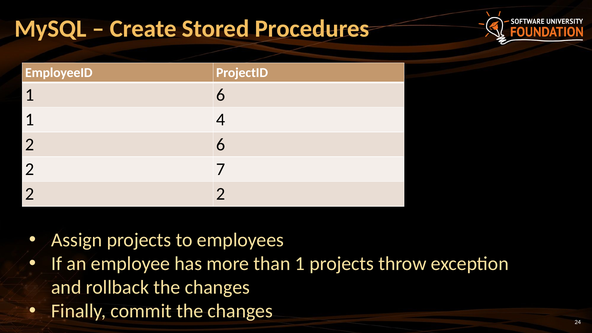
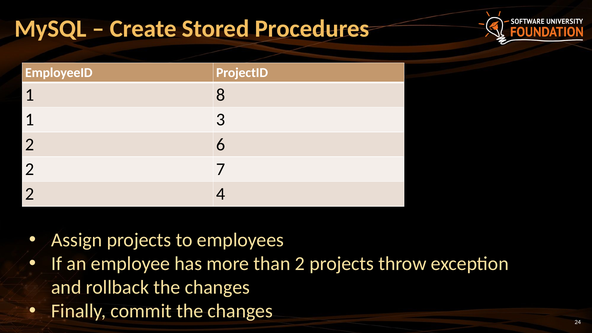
1 6: 6 -> 8
4: 4 -> 3
2 2: 2 -> 4
than 1: 1 -> 2
